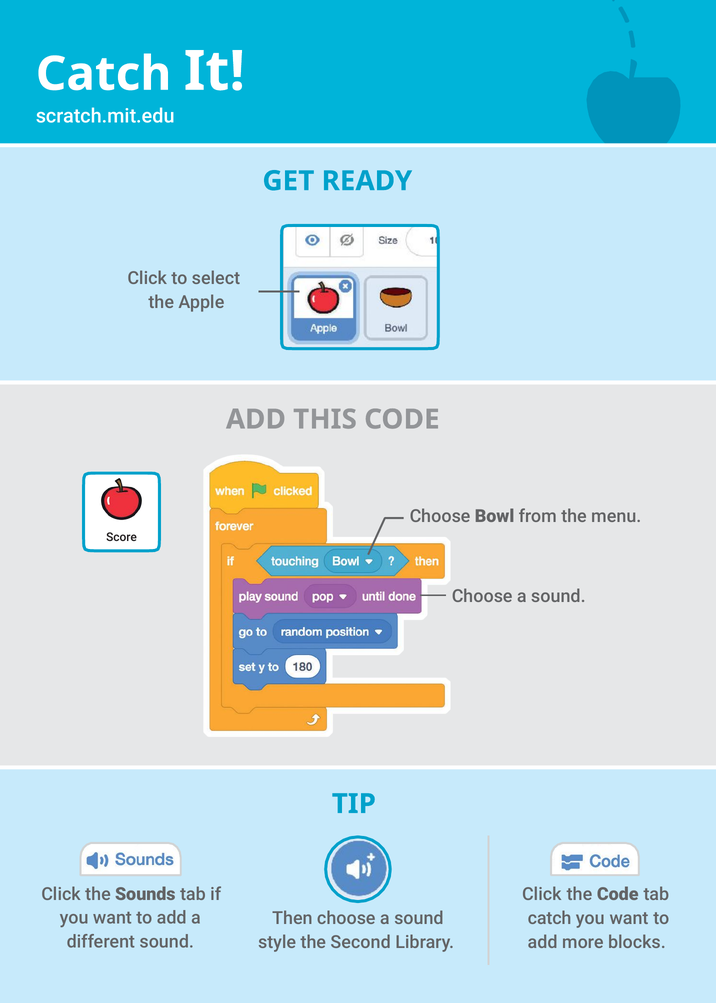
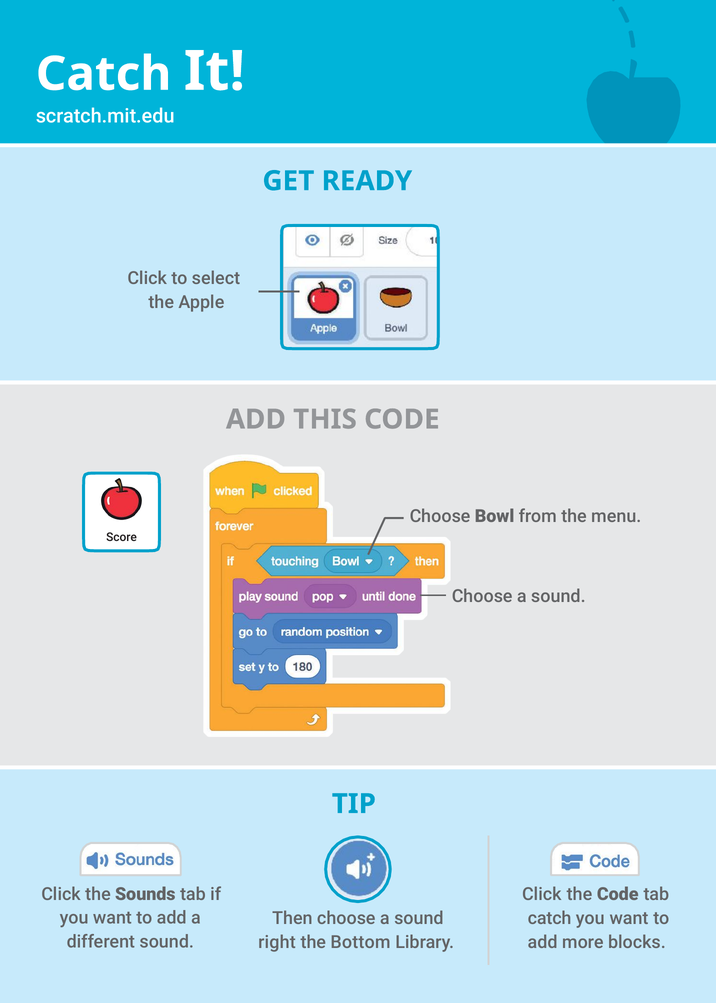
style: style -> right
Second: Second -> Bottom
